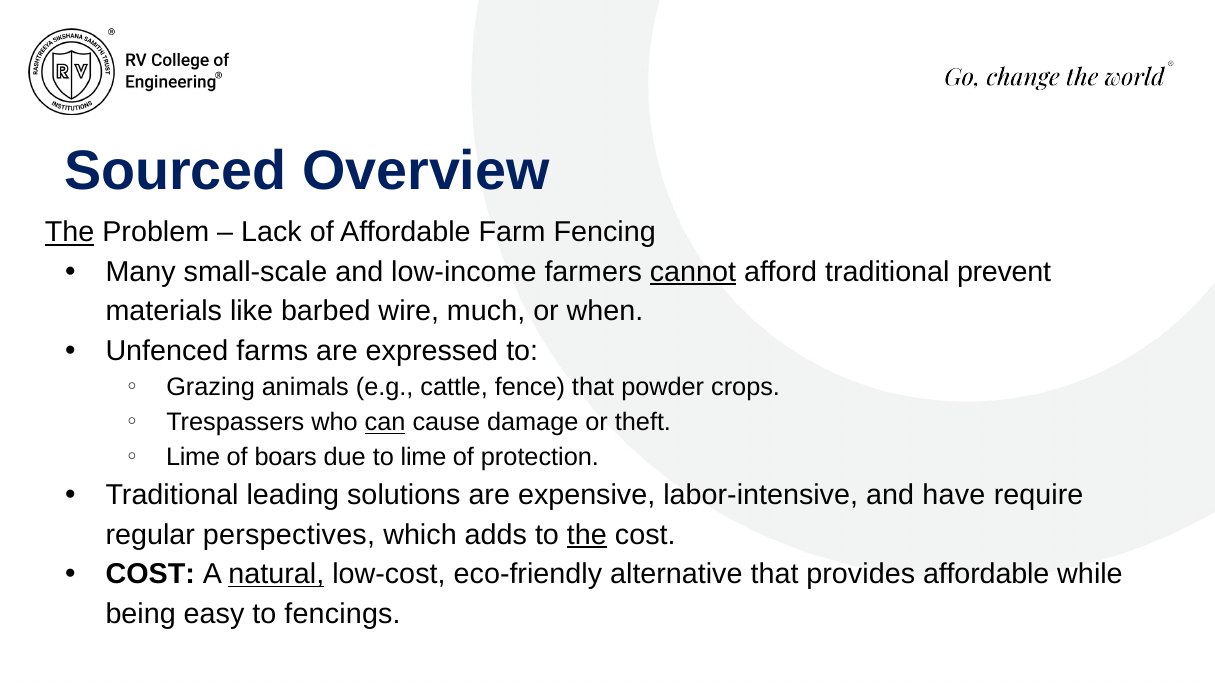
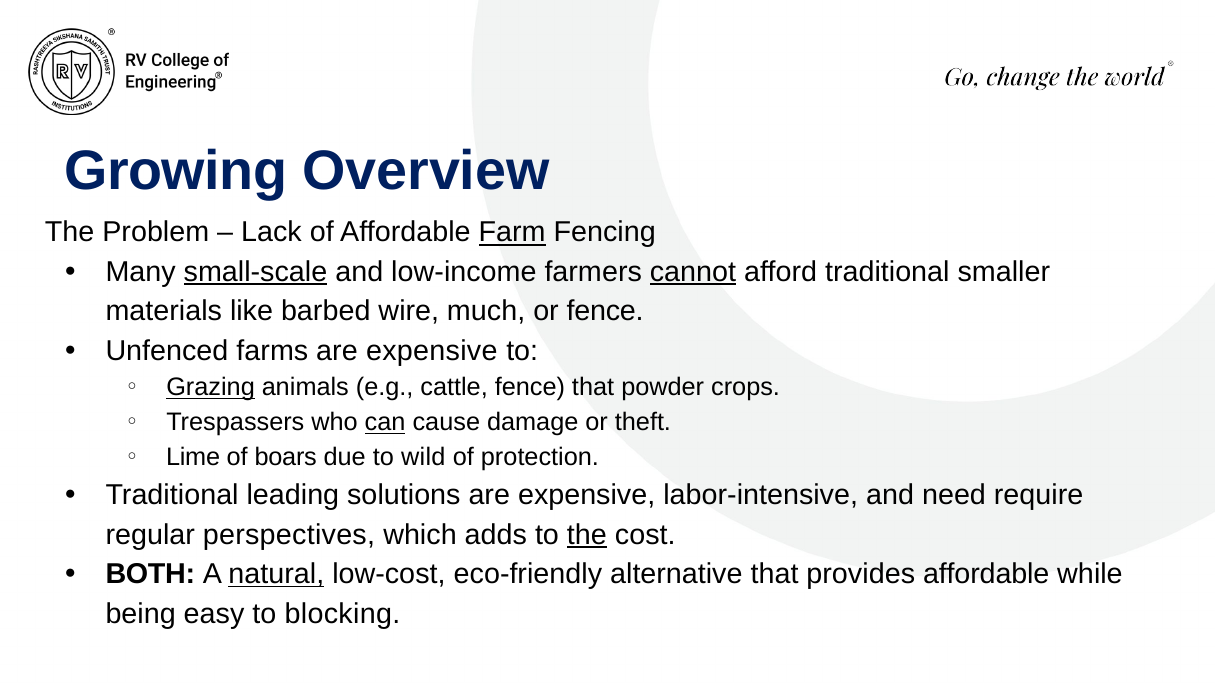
Sourced: Sourced -> Growing
The at (70, 233) underline: present -> none
Farm underline: none -> present
small-scale underline: none -> present
prevent: prevent -> smaller
or when: when -> fence
farms are expressed: expressed -> expensive
Grazing underline: none -> present
to lime: lime -> wild
have: have -> need
COST at (150, 575): COST -> BOTH
fencings: fencings -> blocking
